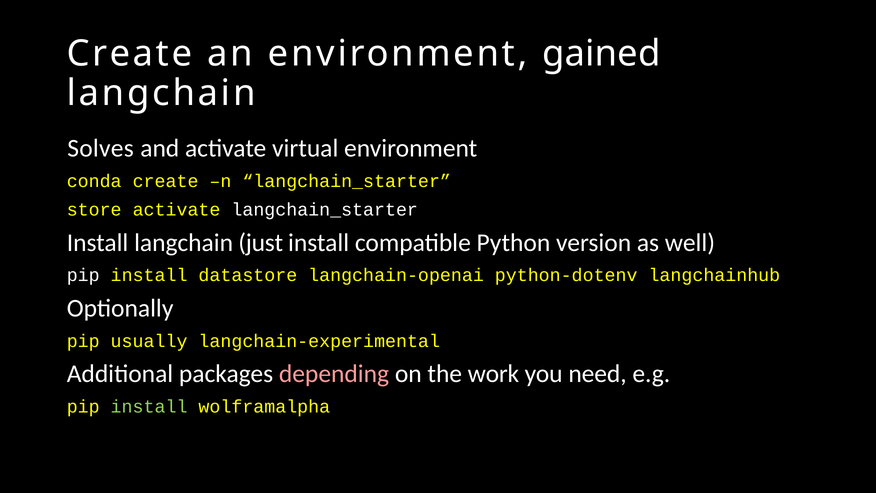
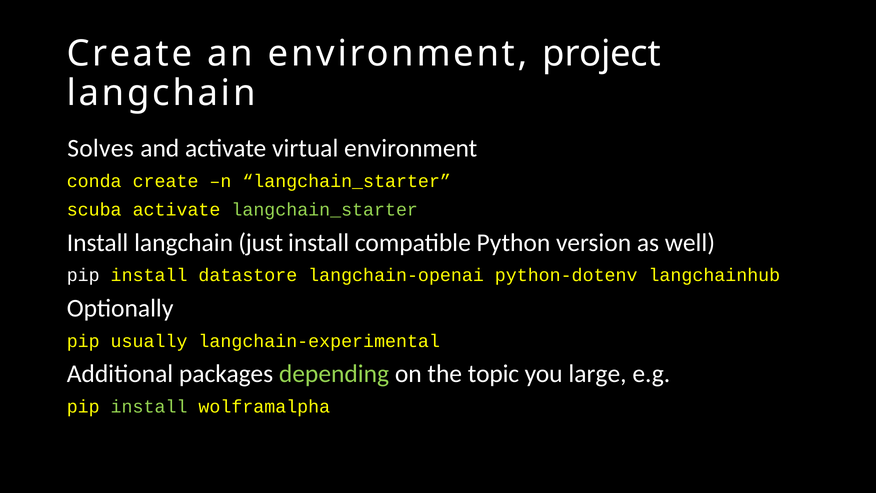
gained: gained -> project
store: store -> scuba
langchain_starter at (325, 210) colour: white -> light green
depending colour: pink -> light green
work: work -> topic
need: need -> large
